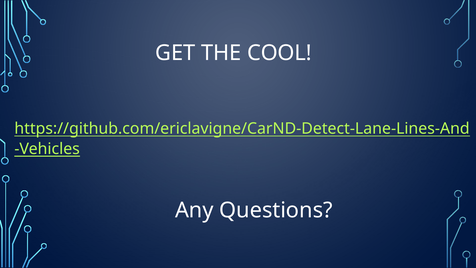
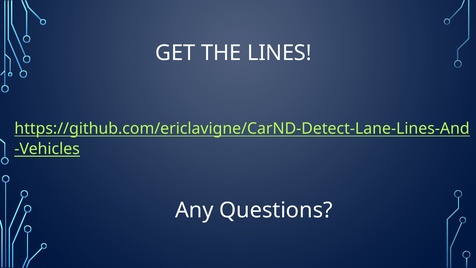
COOL: COOL -> LINES
